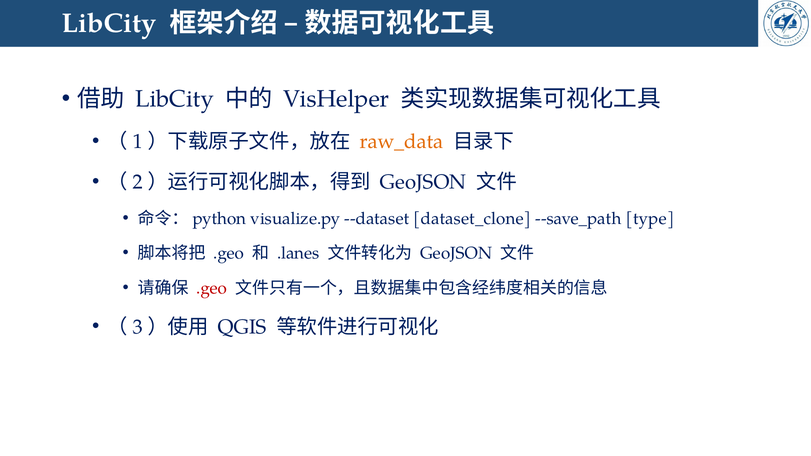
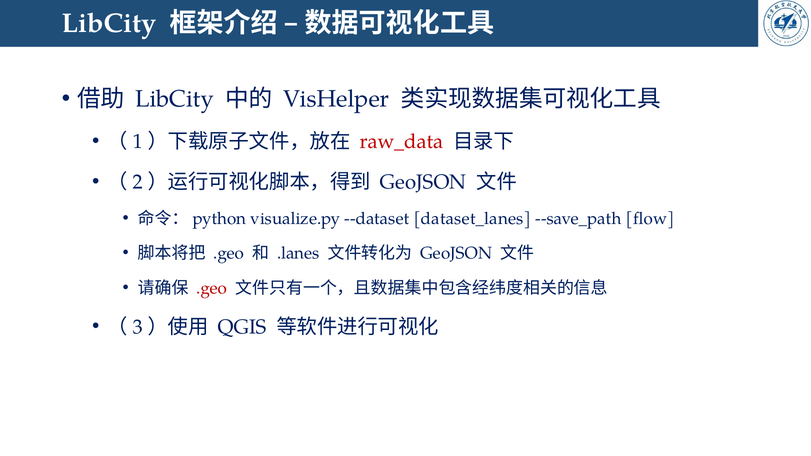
raw_data colour: orange -> red
dataset_clone: dataset_clone -> dataset_lanes
type: type -> flow
